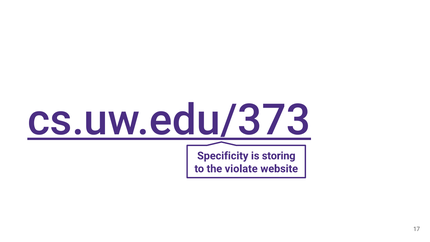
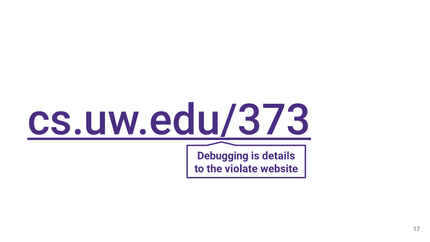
Specificity: Specificity -> Debugging
storing: storing -> details
